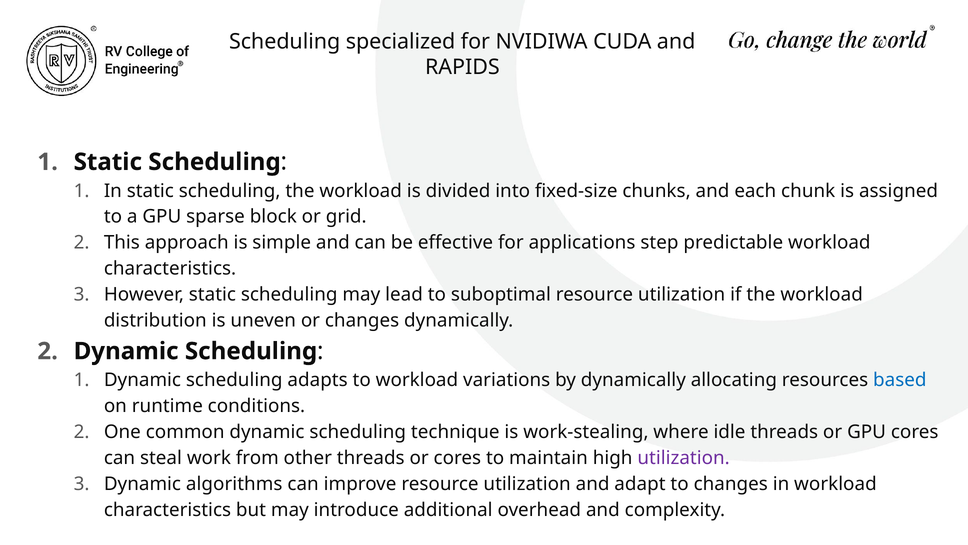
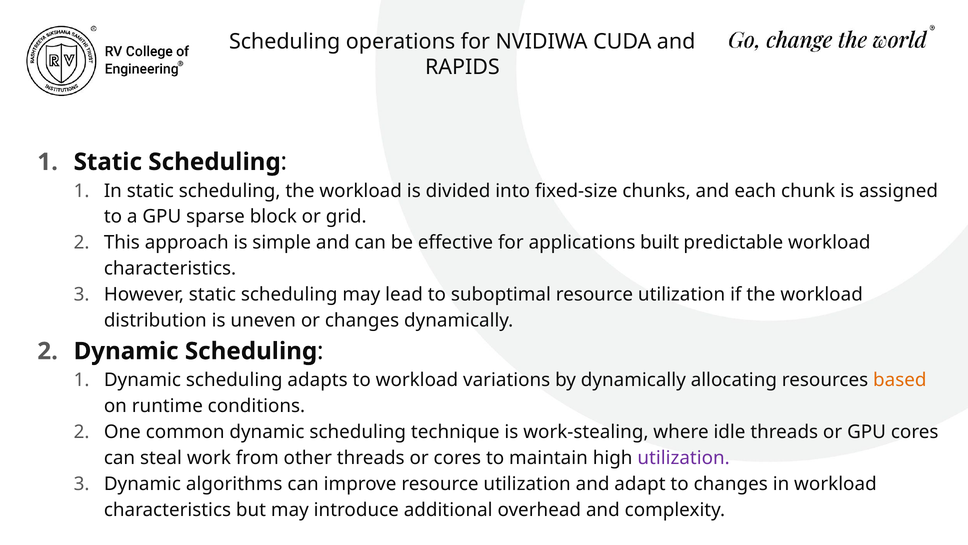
specialized: specialized -> operations
step: step -> built
based colour: blue -> orange
